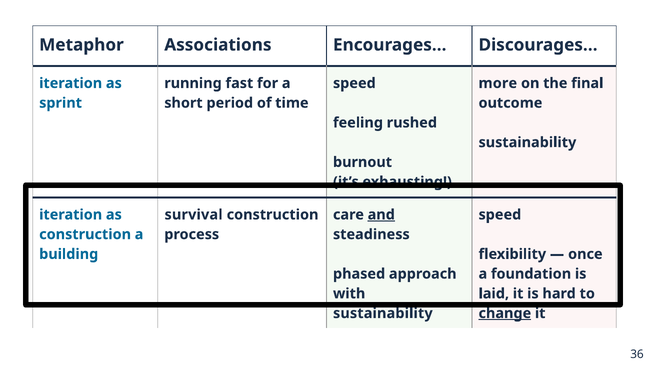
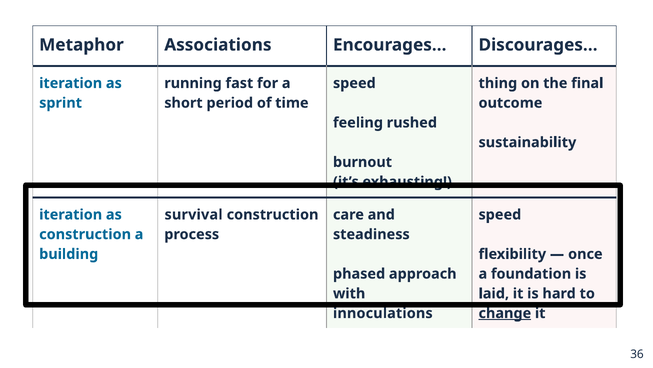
more: more -> thing
and underline: present -> none
sustainability at (383, 313): sustainability -> innoculations
